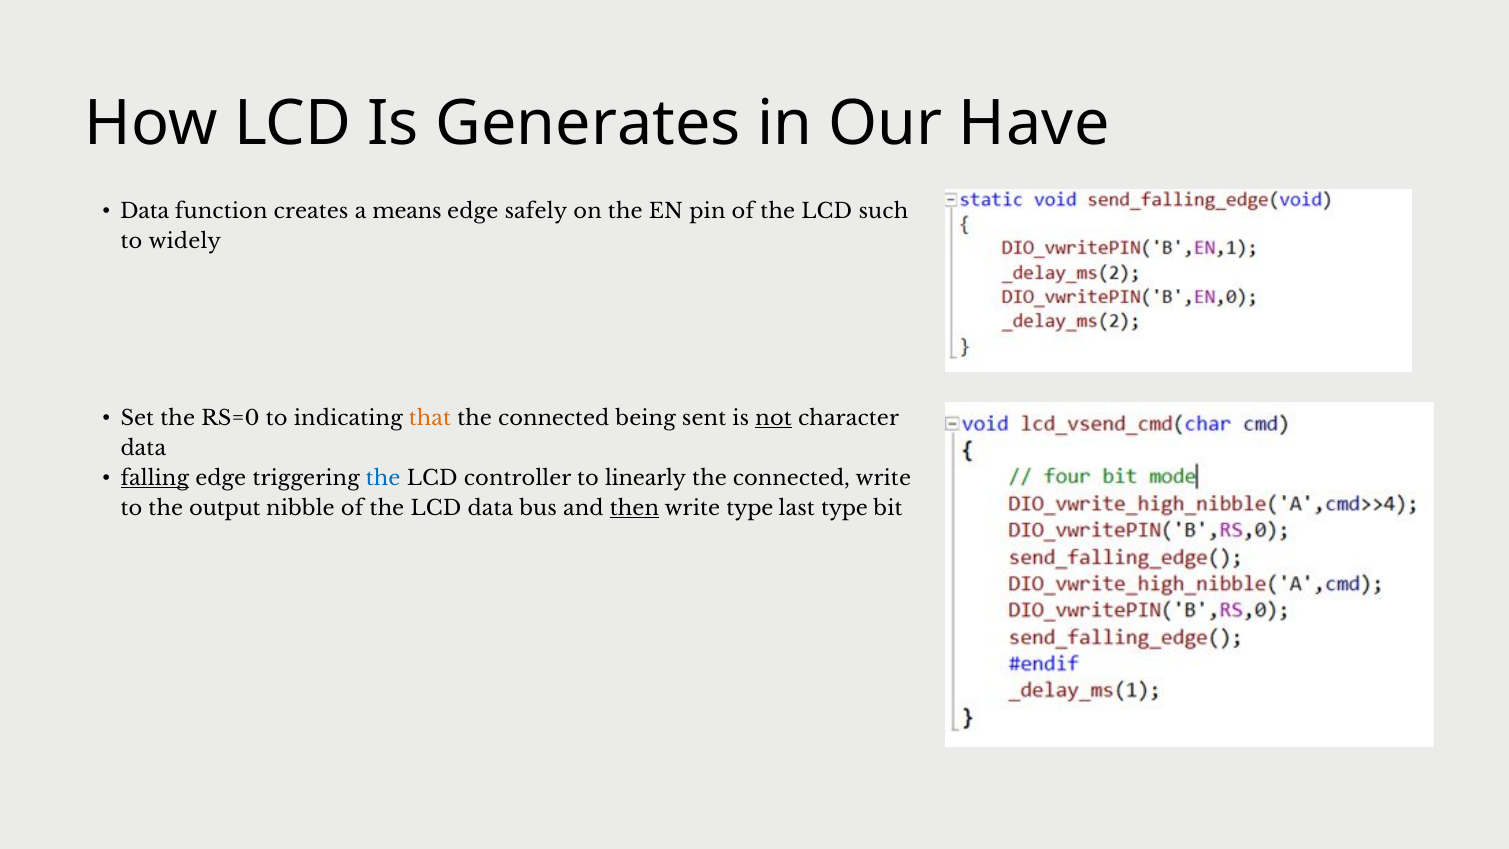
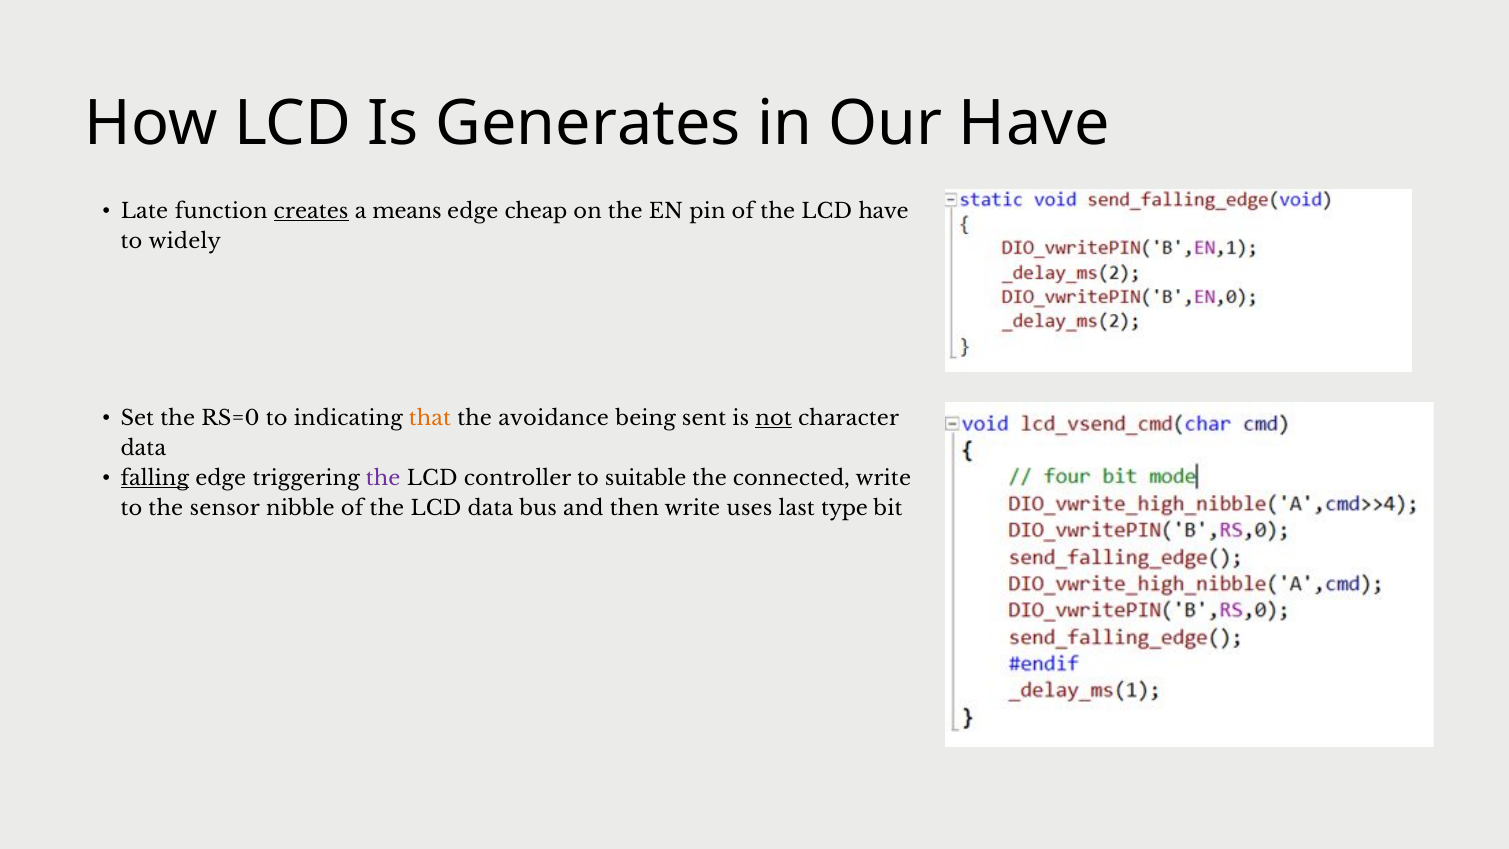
Data at (145, 211): Data -> Late
creates underline: none -> present
safely: safely -> cheap
LCD such: such -> have
connected at (554, 418): connected -> avoidance
the at (383, 478) colour: blue -> purple
linearly: linearly -> suitable
output: output -> sensor
then underline: present -> none
write type: type -> uses
